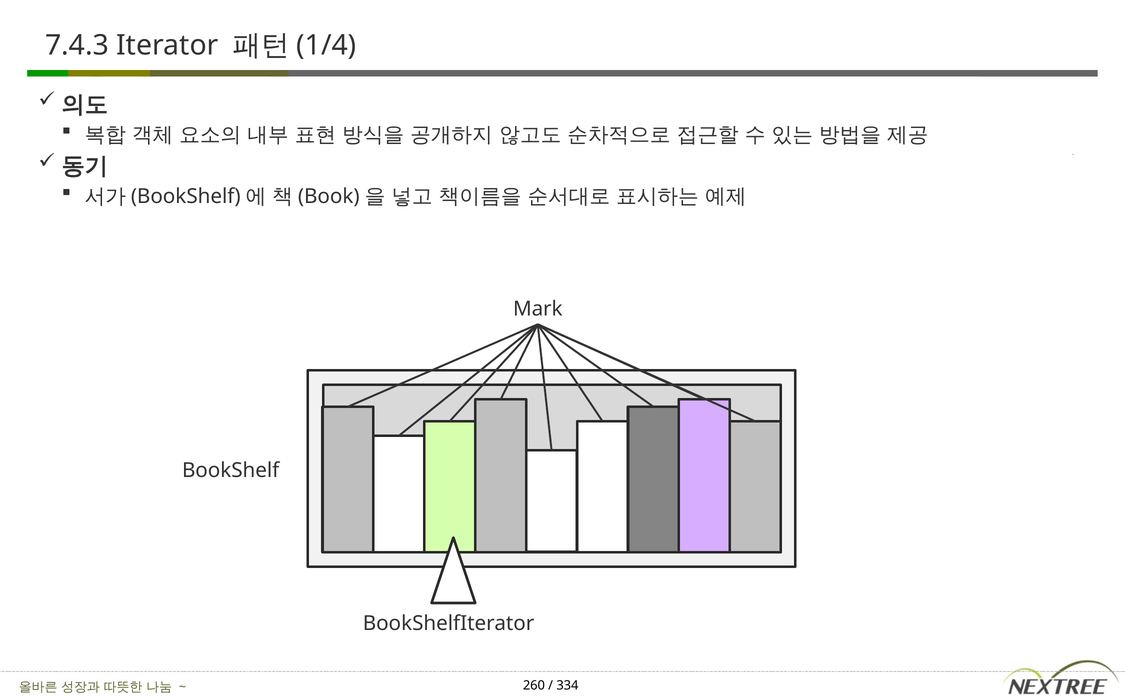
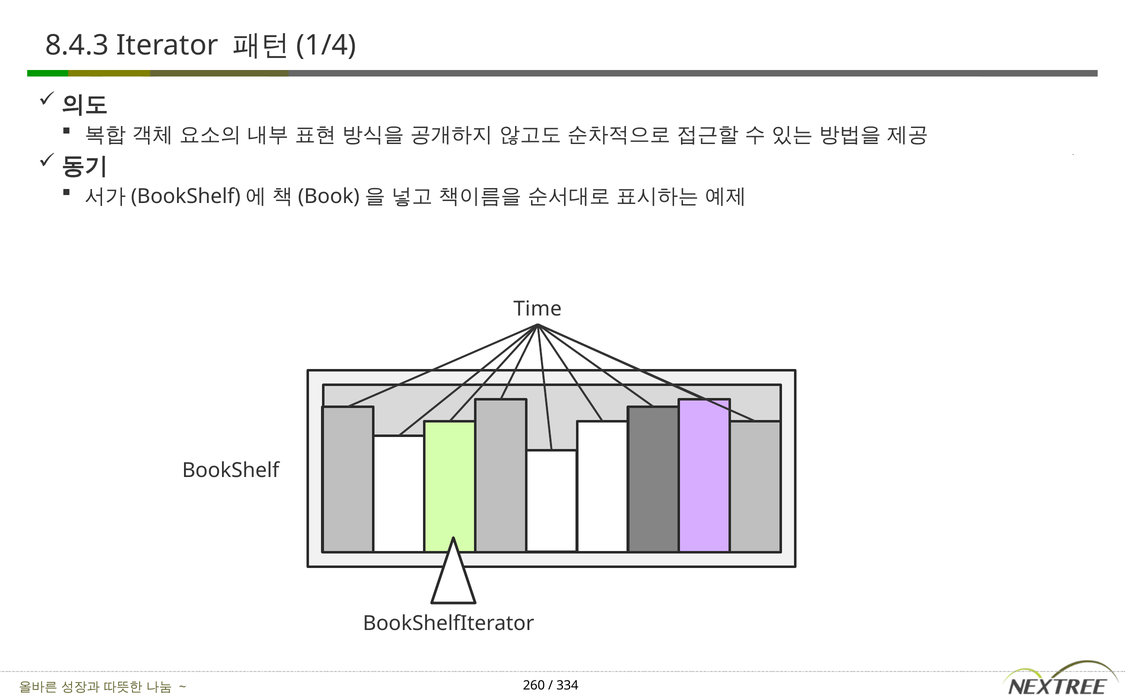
7.4.3: 7.4.3 -> 8.4.3
Mark: Mark -> Time
